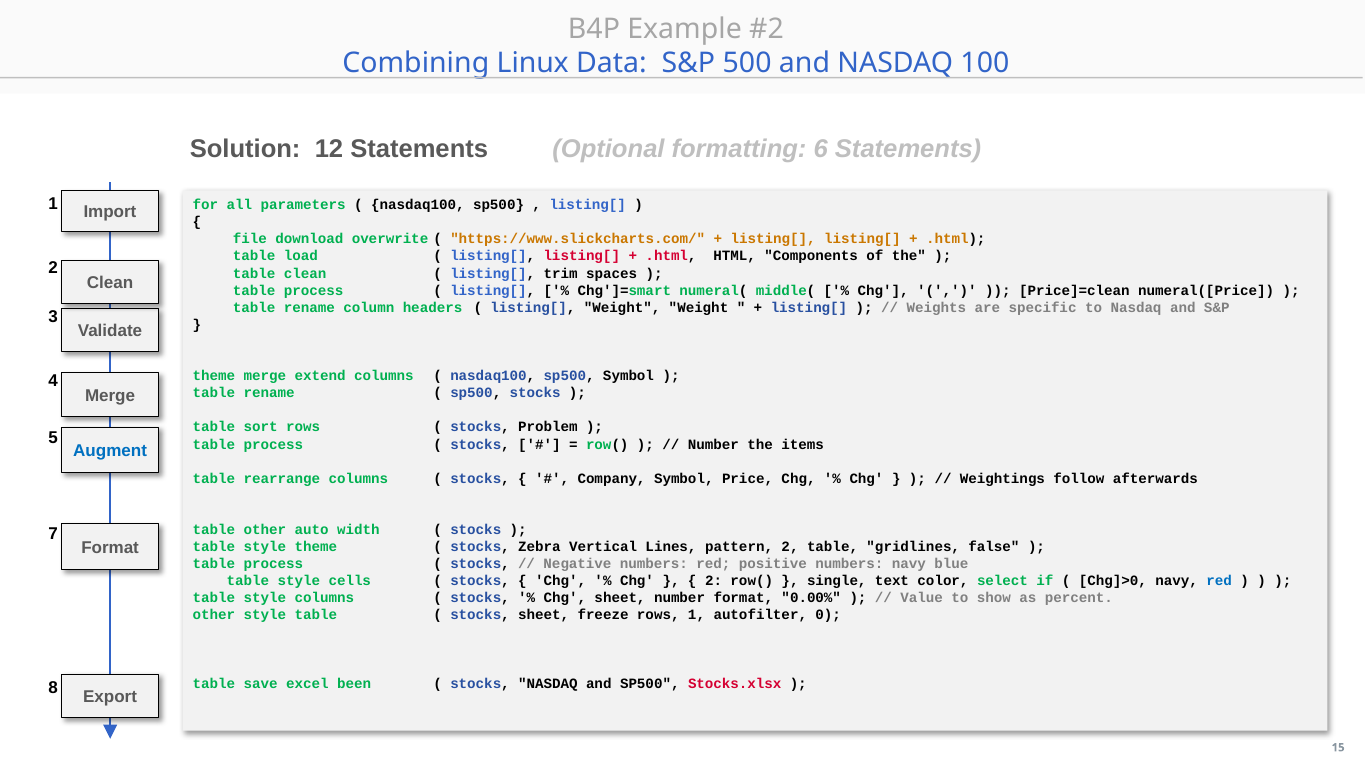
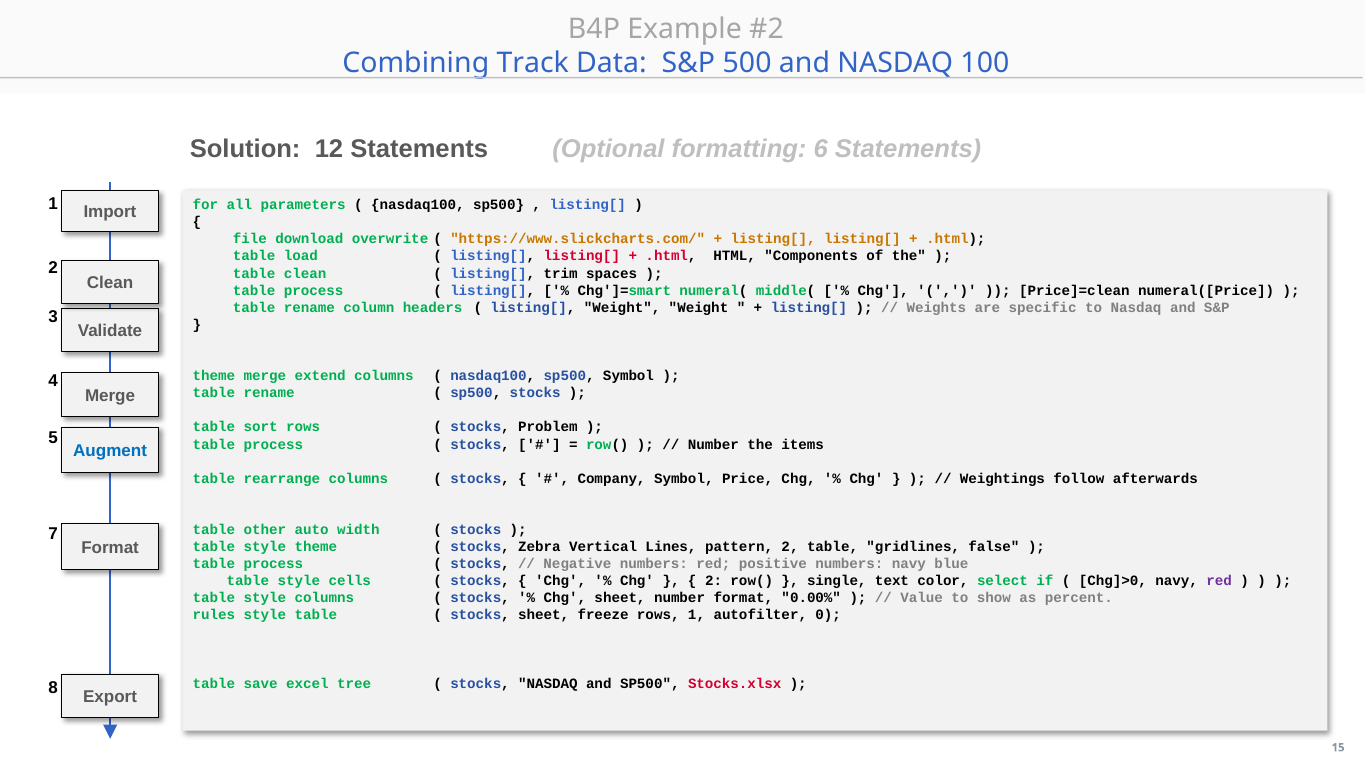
Linux: Linux -> Track
red at (1219, 581) colour: blue -> purple
other at (214, 615): other -> rules
been: been -> tree
